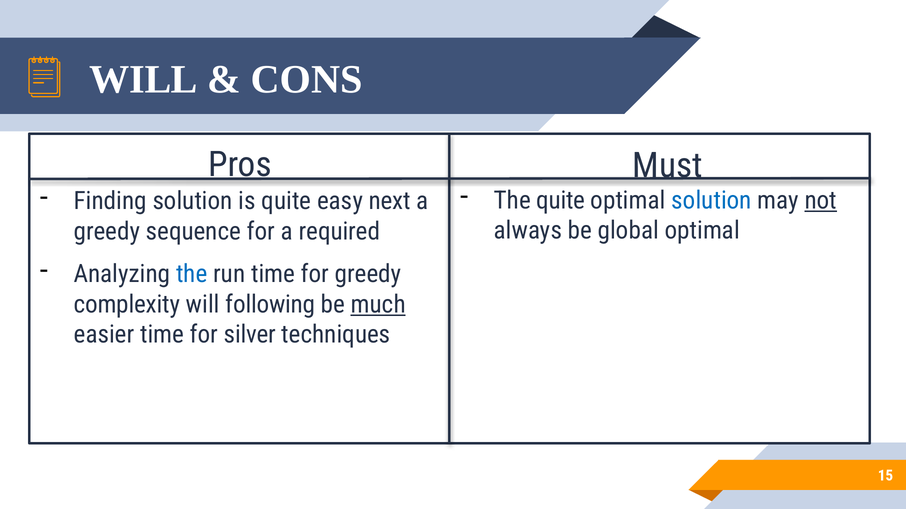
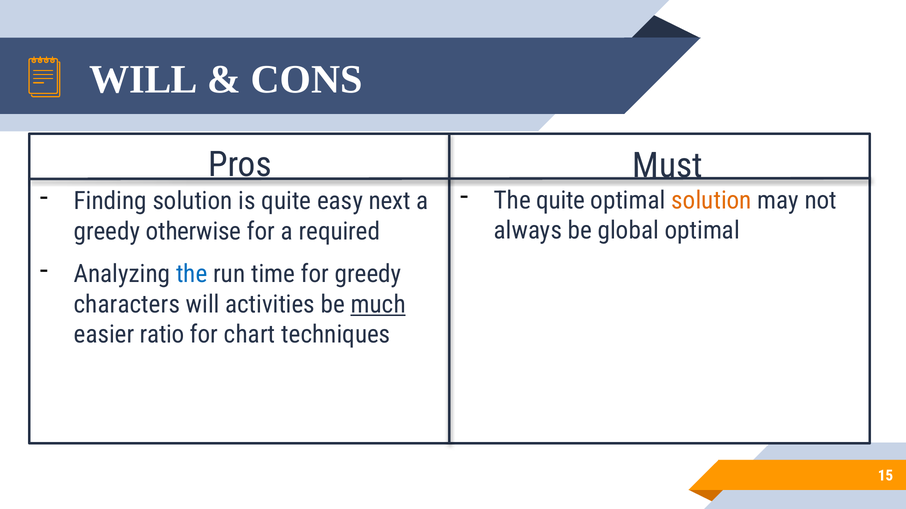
solution at (712, 200) colour: blue -> orange
not underline: present -> none
sequence: sequence -> otherwise
complexity: complexity -> characters
following: following -> activities
easier time: time -> ratio
silver: silver -> chart
